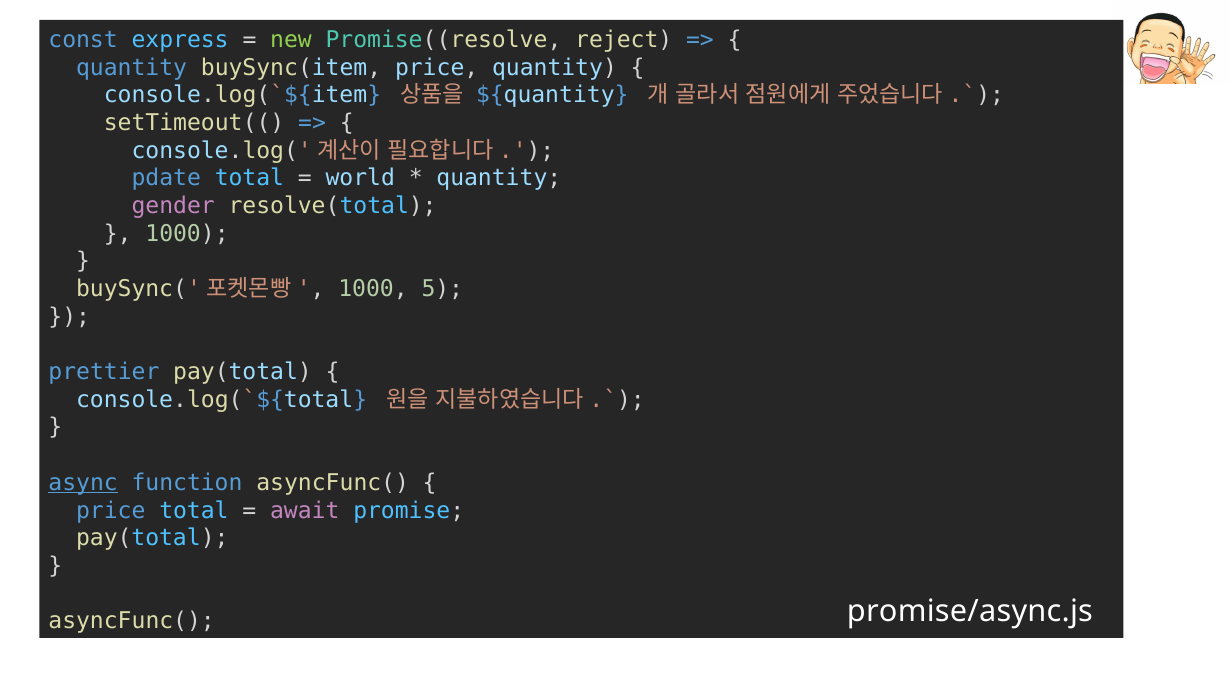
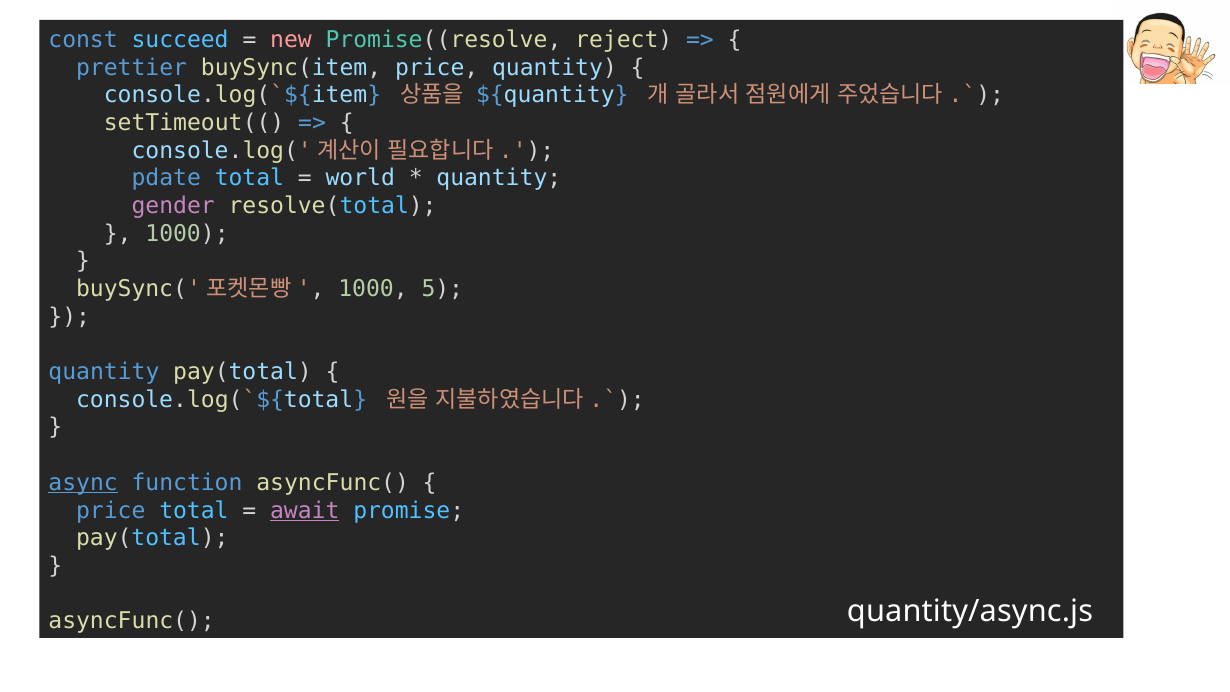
express: express -> succeed
new colour: light green -> pink
quantity at (132, 68): quantity -> prettier
prettier at (104, 372): prettier -> quantity
await underline: none -> present
promise/async.js: promise/async.js -> quantity/async.js
